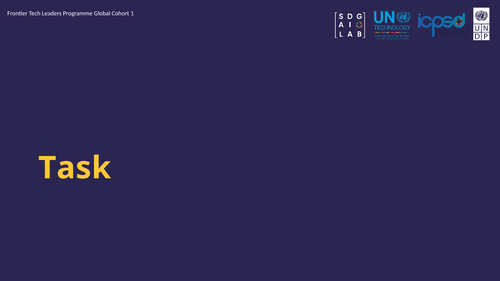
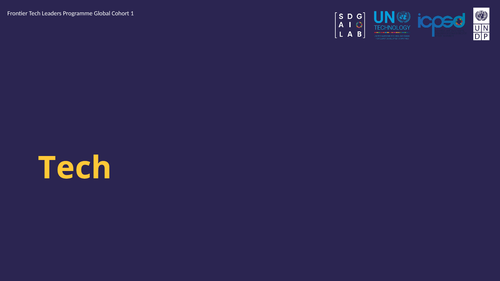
Task at (75, 168): Task -> Tech
